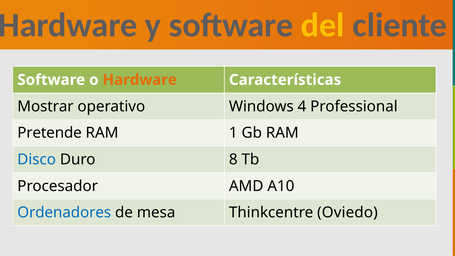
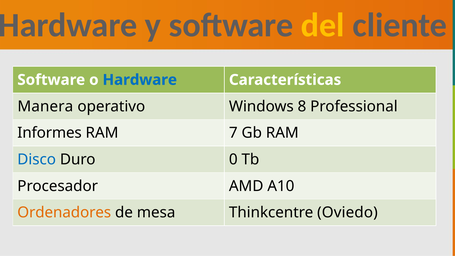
Hardware at (140, 80) colour: orange -> blue
Mostrar: Mostrar -> Manera
4: 4 -> 8
Pretende: Pretende -> Informes
1: 1 -> 7
8: 8 -> 0
Ordenadores colour: blue -> orange
